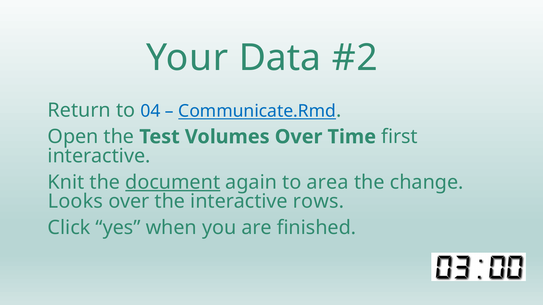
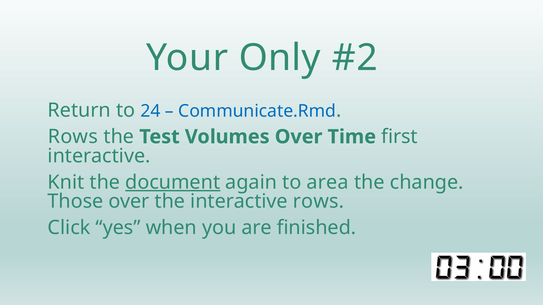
Data: Data -> Only
04: 04 -> 24
Communicate.Rmd underline: present -> none
Open at (73, 137): Open -> Rows
Looks: Looks -> Those
